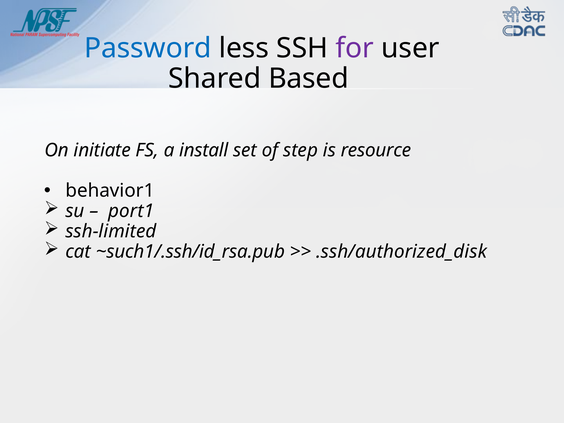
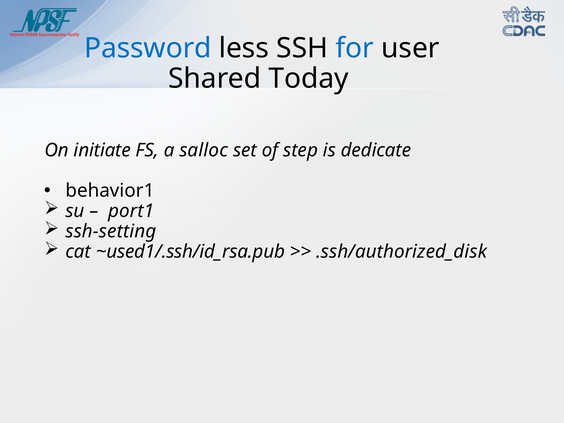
for colour: purple -> blue
Based: Based -> Today
install: install -> salloc
resource: resource -> dedicate
ssh-limited: ssh-limited -> ssh-setting
~such1/.ssh/id_rsa.pub: ~such1/.ssh/id_rsa.pub -> ~used1/.ssh/id_rsa.pub
